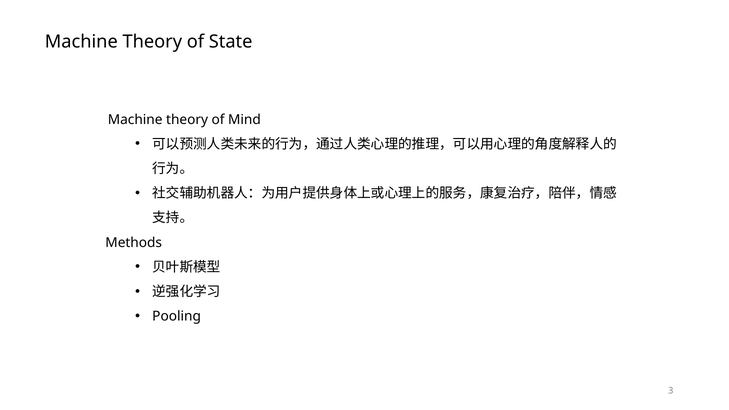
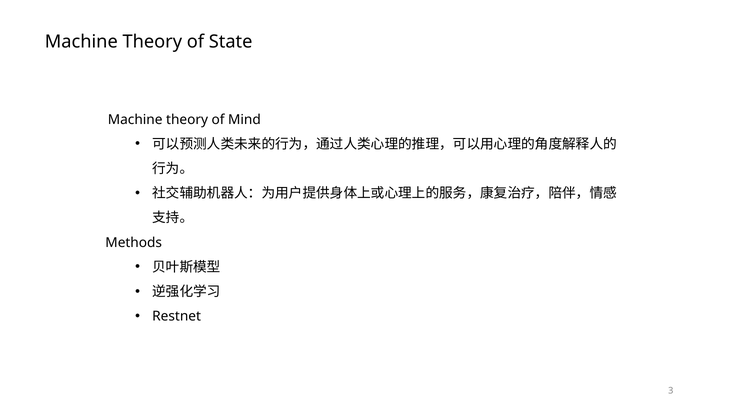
Pooling: Pooling -> Restnet
